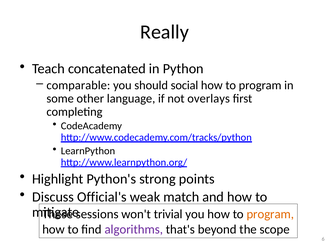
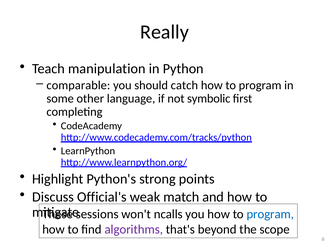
concatenated: concatenated -> manipulation
social: social -> catch
overlays: overlays -> symbolic
trivial: trivial -> ncalls
program at (270, 214) colour: orange -> blue
